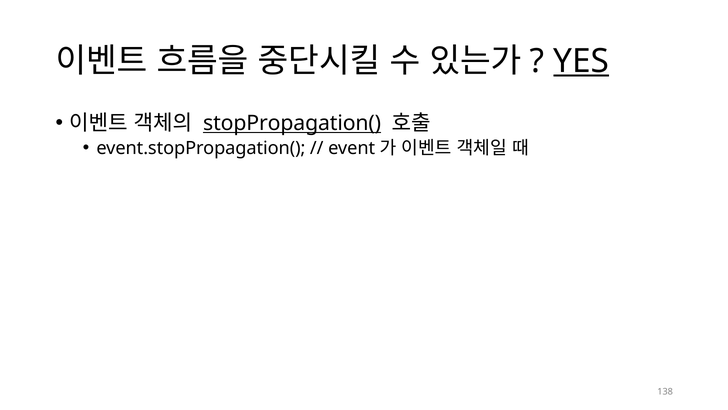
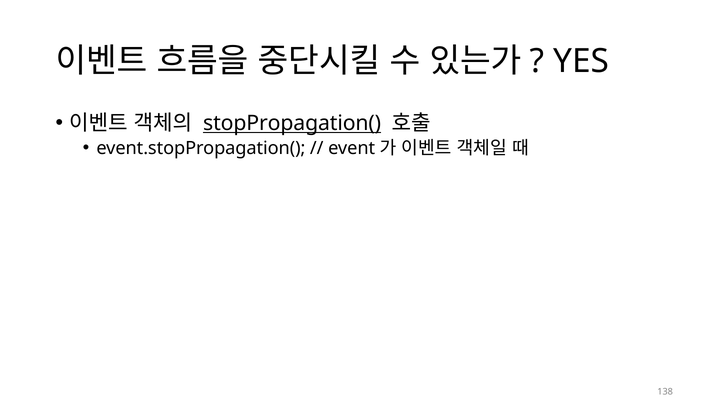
YES underline: present -> none
